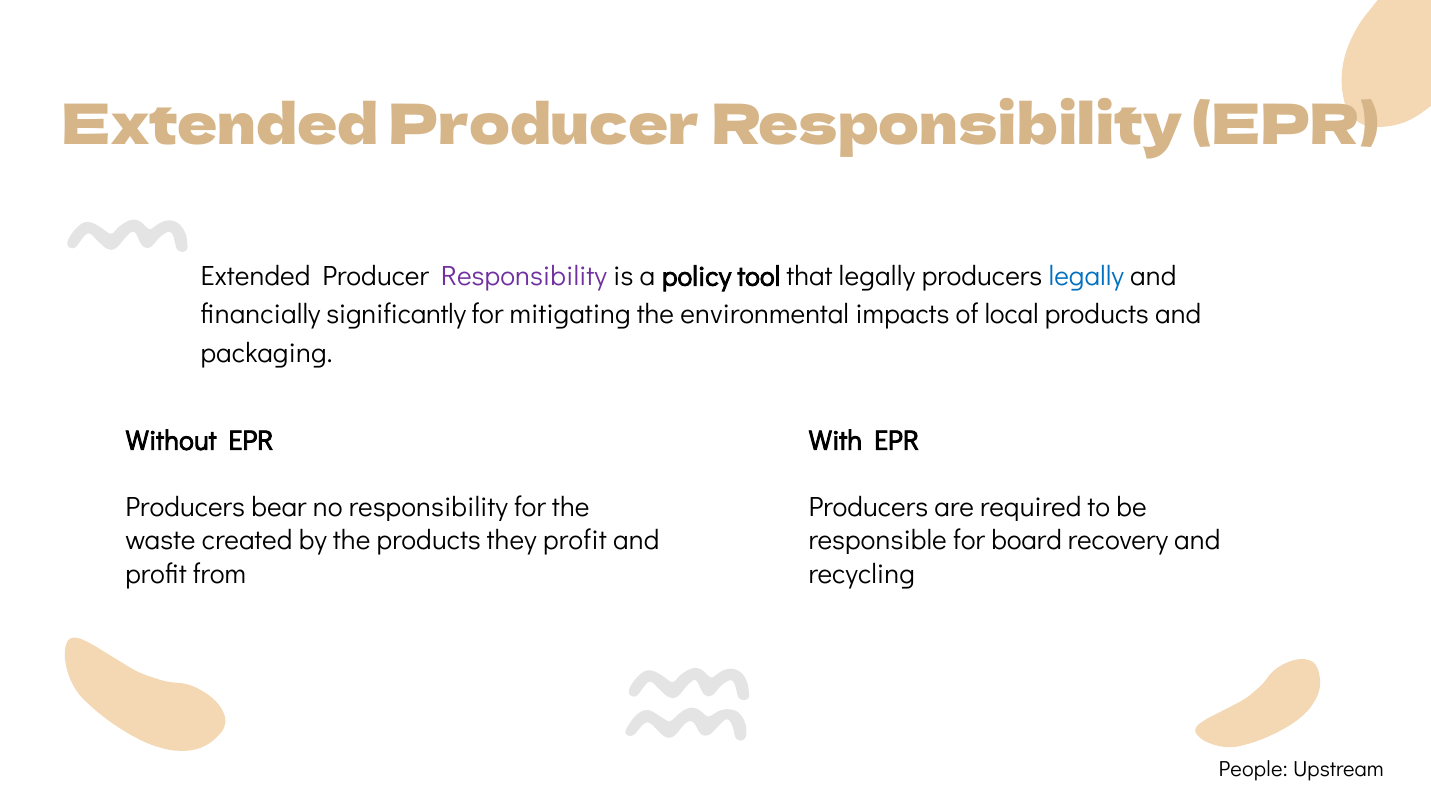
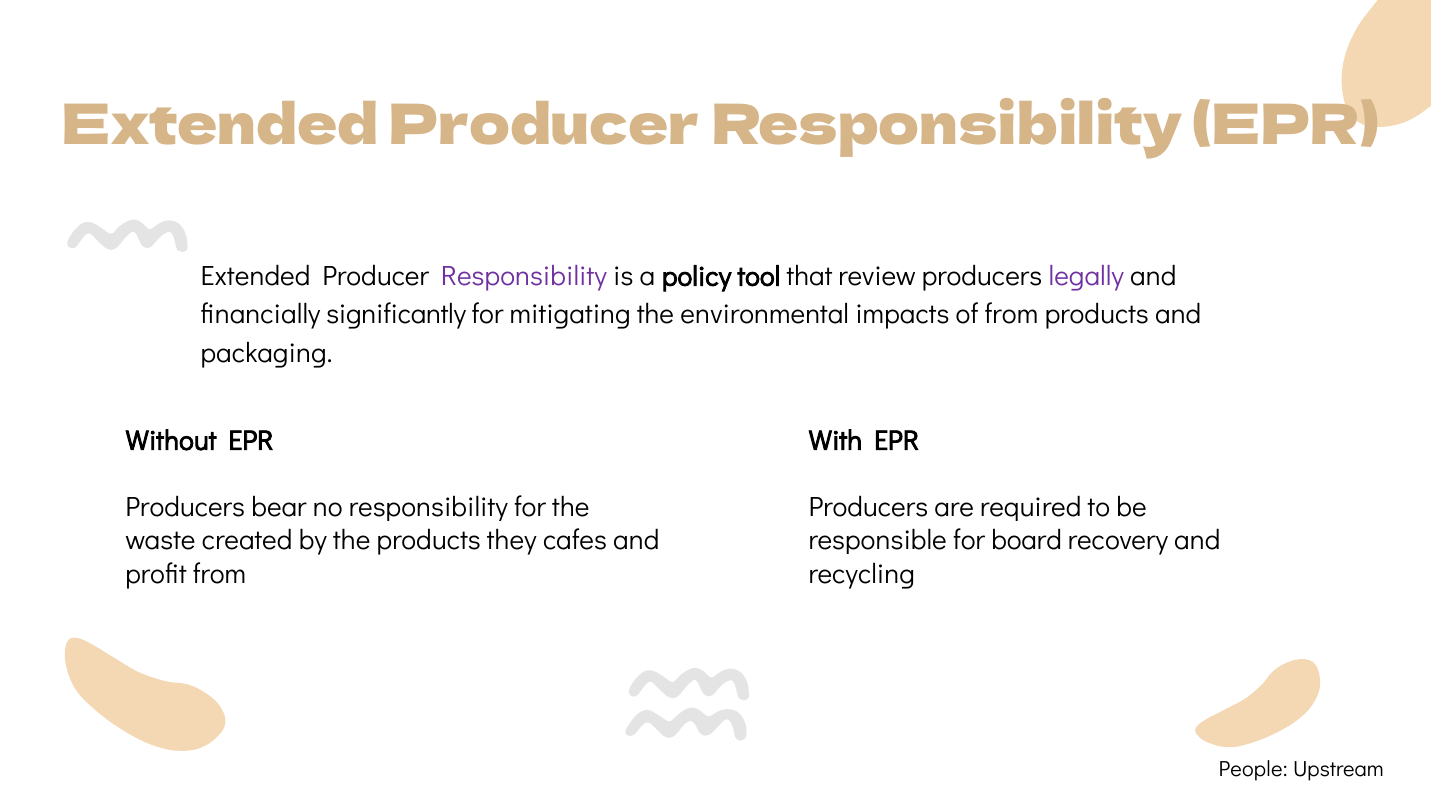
that legally: legally -> review
legally at (1086, 276) colour: blue -> purple
of local: local -> from
they profit: profit -> cafes
